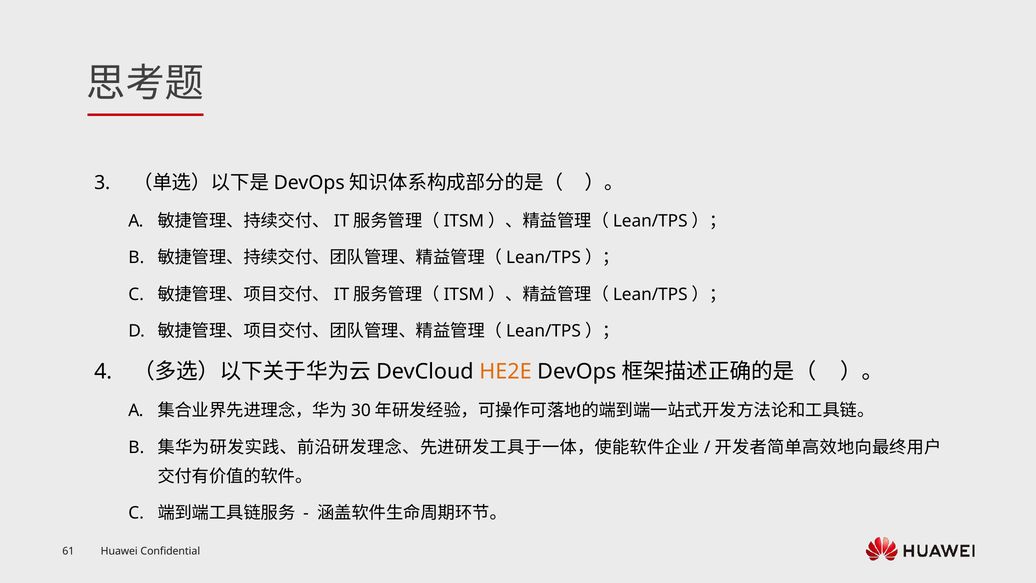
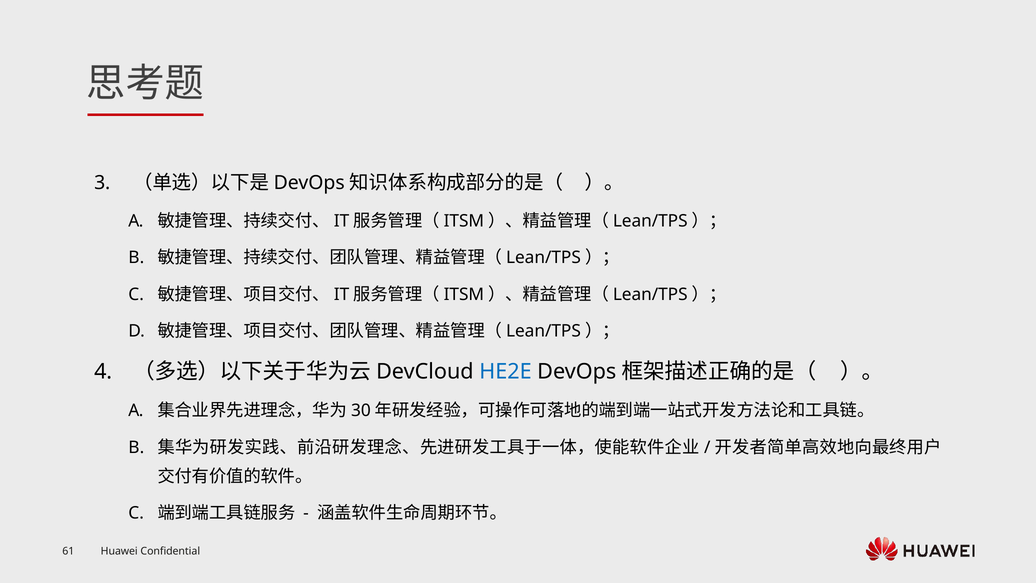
HE2E colour: orange -> blue
